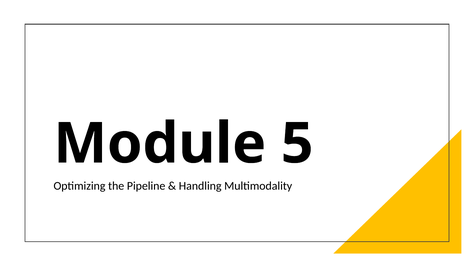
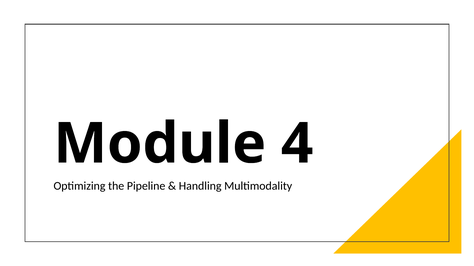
5: 5 -> 4
